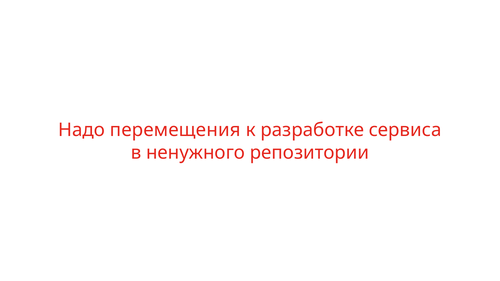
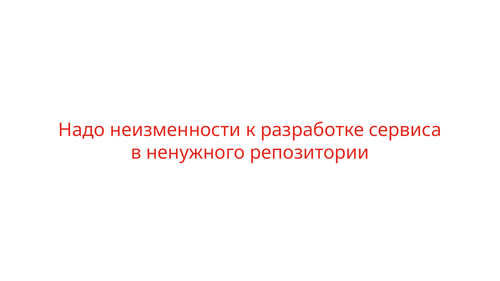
перемещения: перемещения -> неизменности
